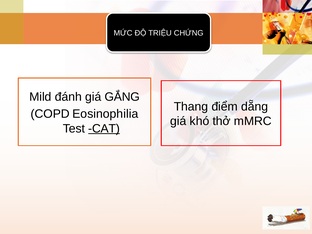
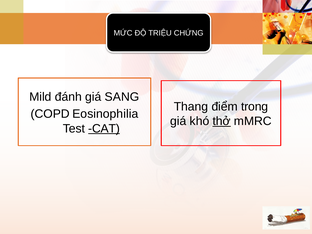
GẮNG: GẮNG -> SANG
dẵng: dẵng -> trong
thở underline: none -> present
